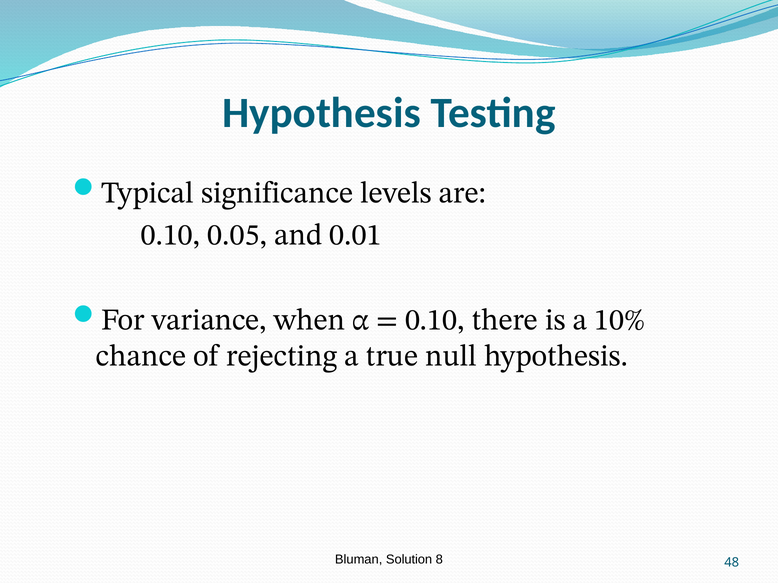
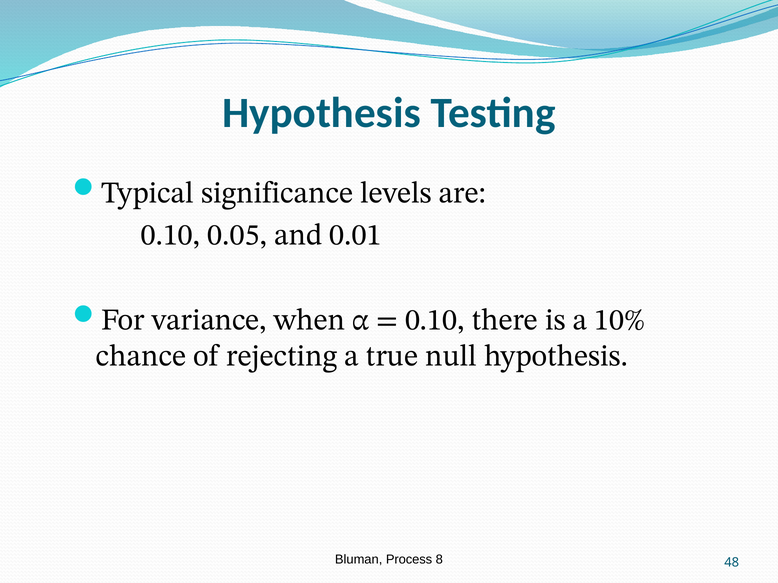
Solution: Solution -> Process
